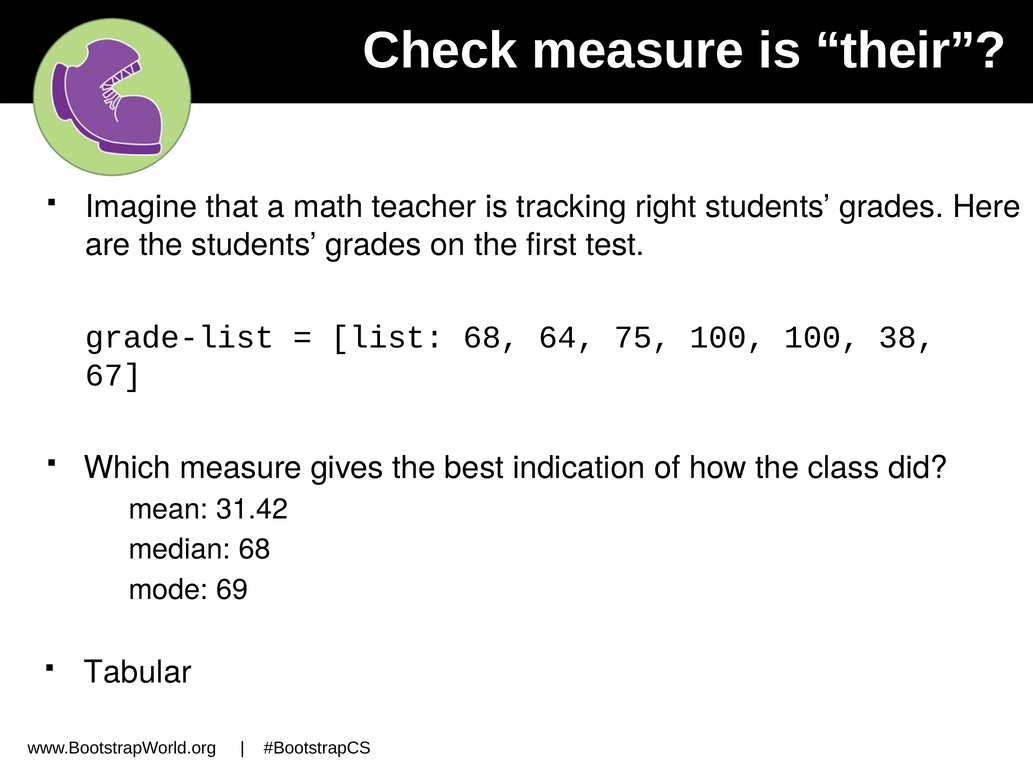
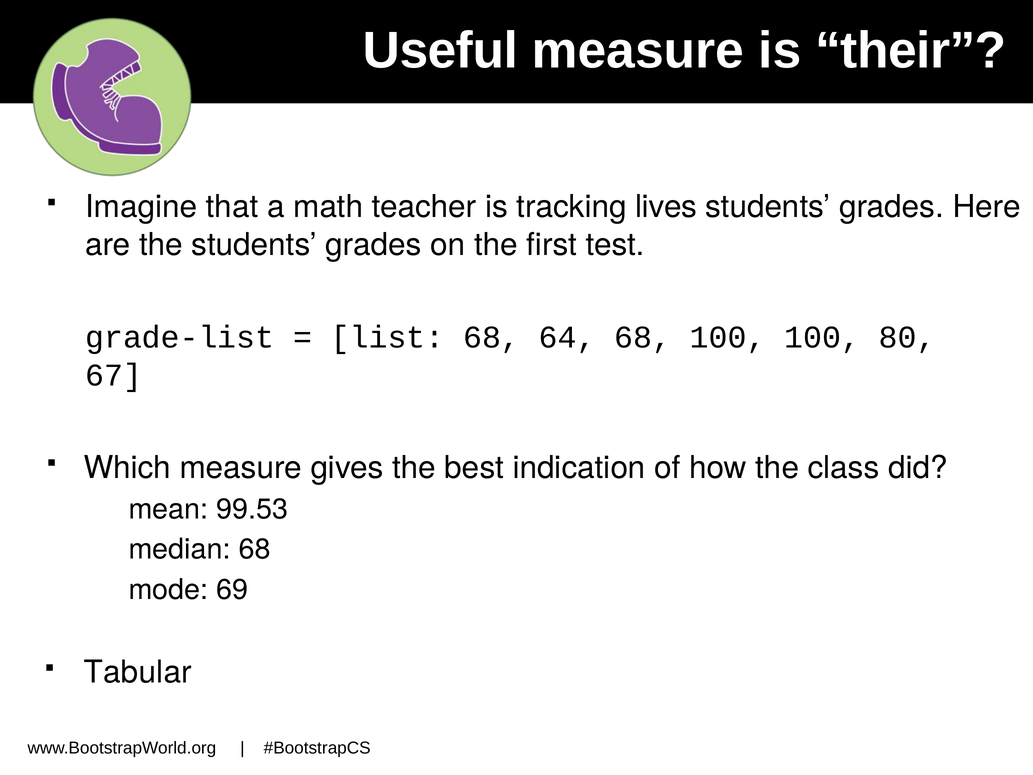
Check: Check -> Useful
right: right -> lives
64 75: 75 -> 68
38: 38 -> 80
31.42: 31.42 -> 99.53
